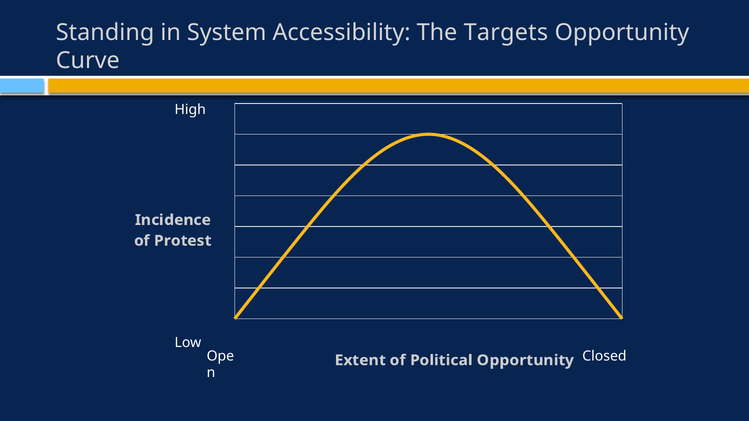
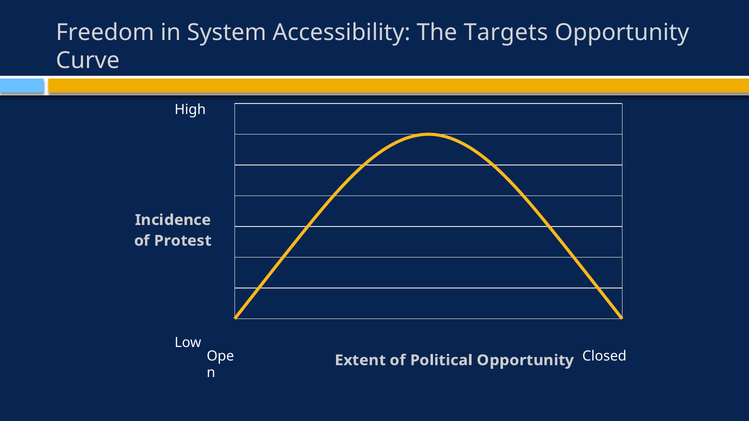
Standing: Standing -> Freedom
